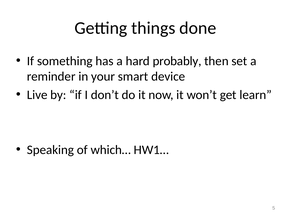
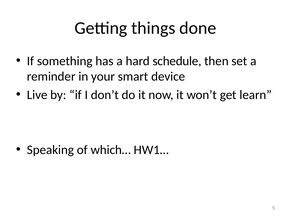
probably: probably -> schedule
